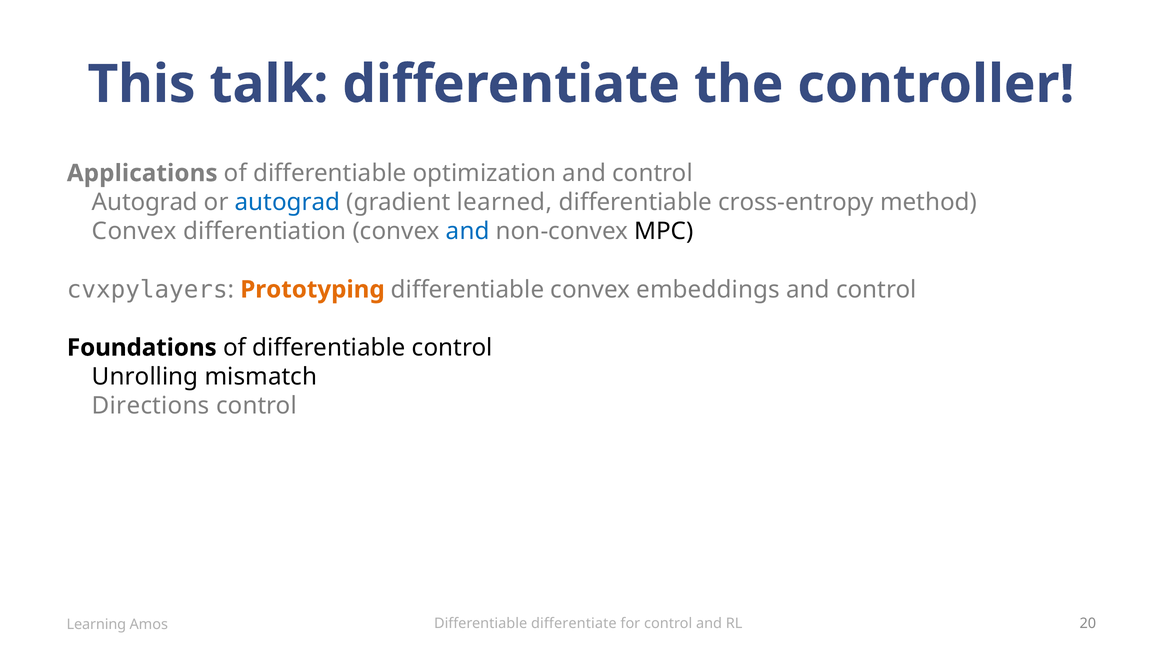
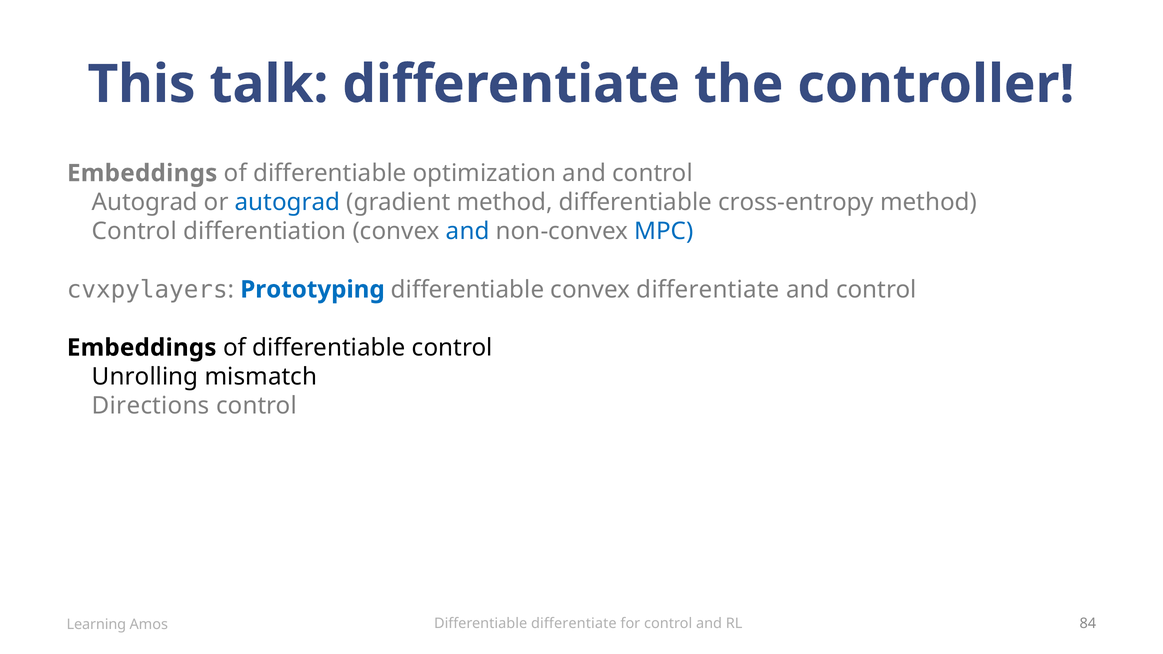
Applications at (142, 173): Applications -> Embeddings
gradient learned: learned -> method
Convex at (134, 231): Convex -> Control
MPC colour: black -> blue
Prototyping colour: orange -> blue
convex embeddings: embeddings -> differentiate
Foundations at (142, 348): Foundations -> Embeddings
20: 20 -> 84
